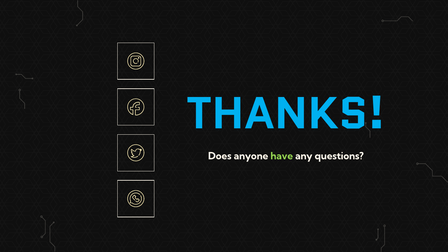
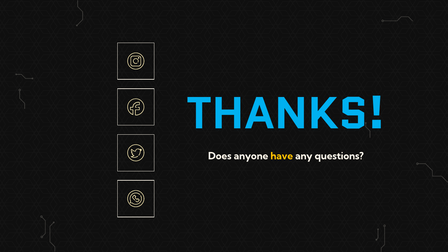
have colour: light green -> yellow
